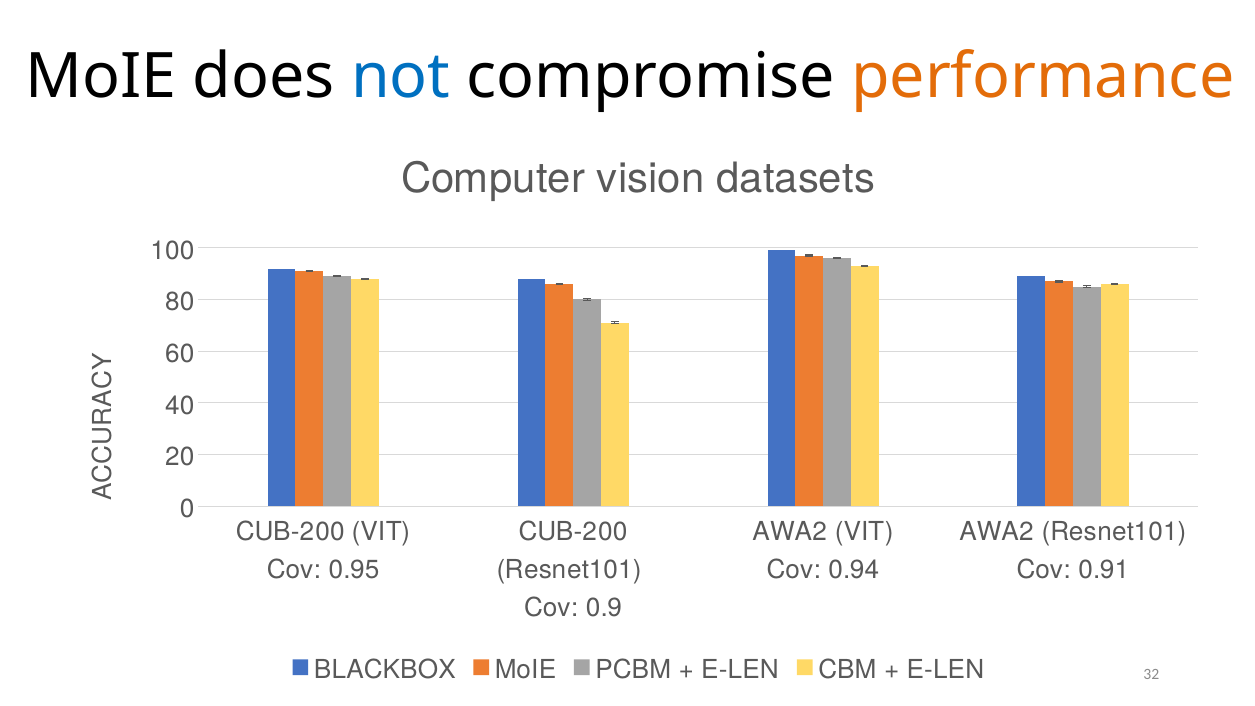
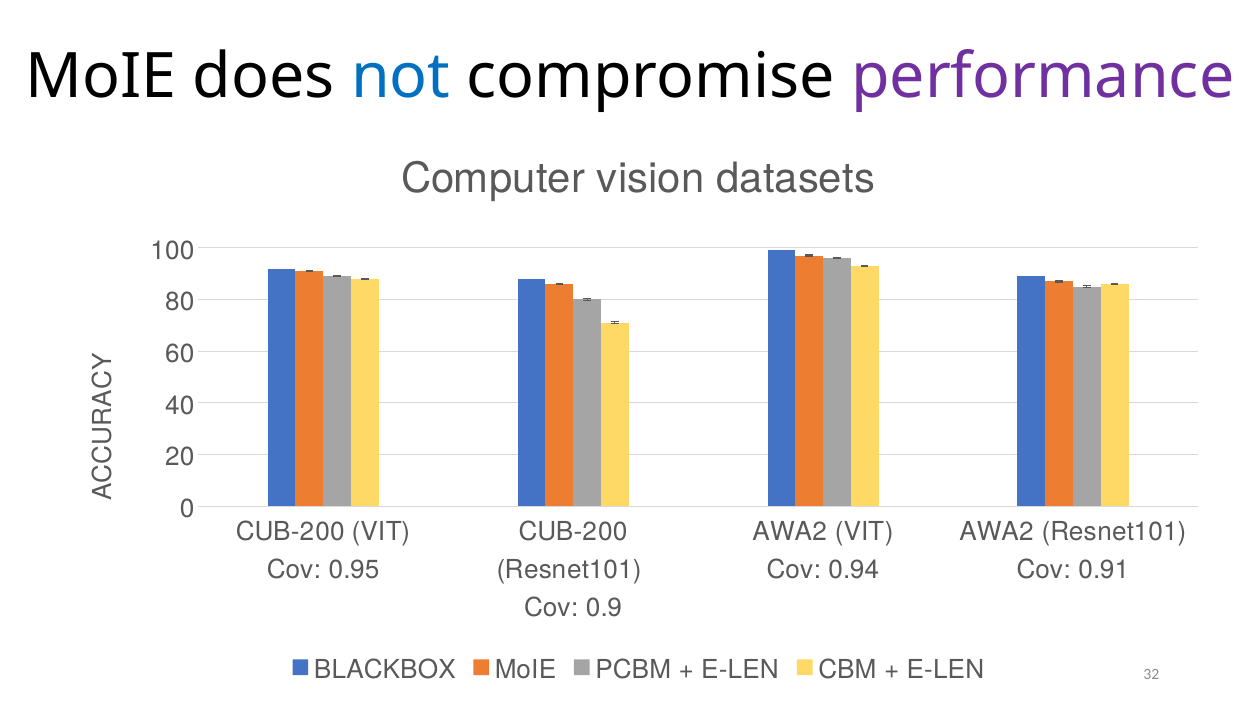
performance colour: orange -> purple
